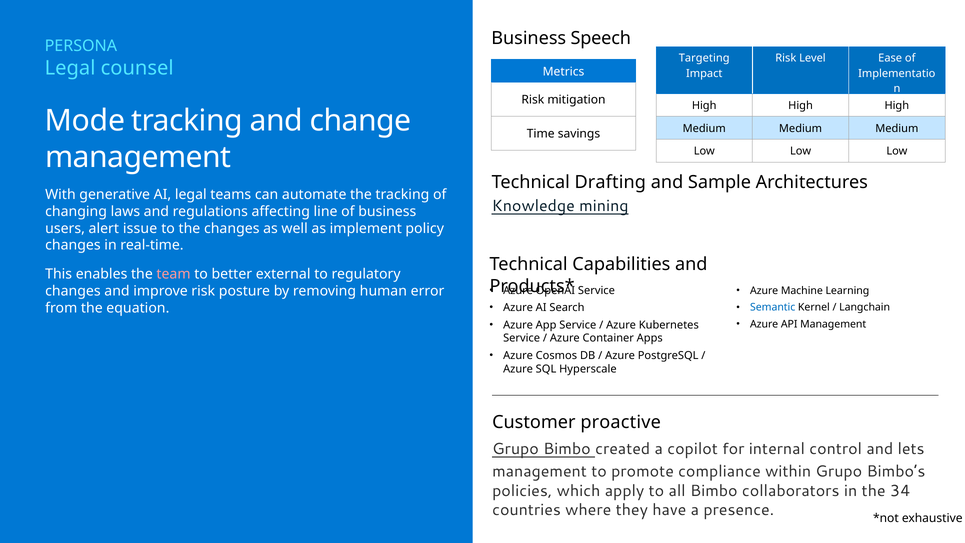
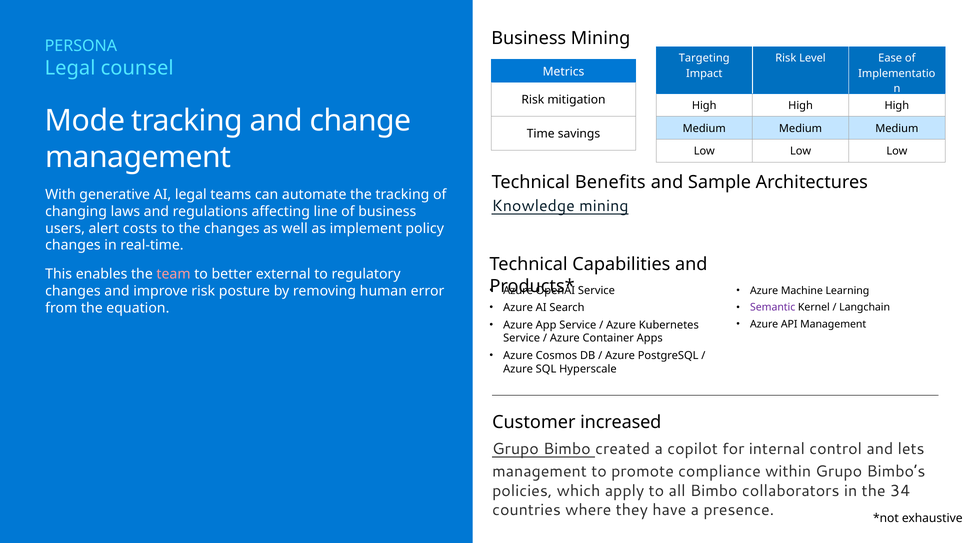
Business Speech: Speech -> Mining
Drafting: Drafting -> Benefits
issue: issue -> costs
Semantic colour: blue -> purple
proactive: proactive -> increased
